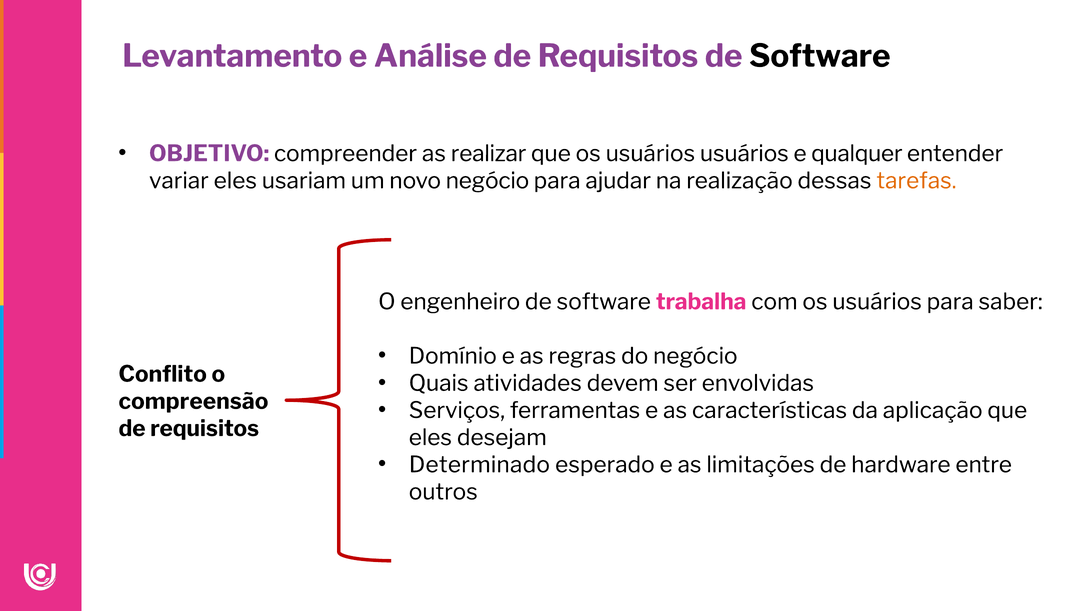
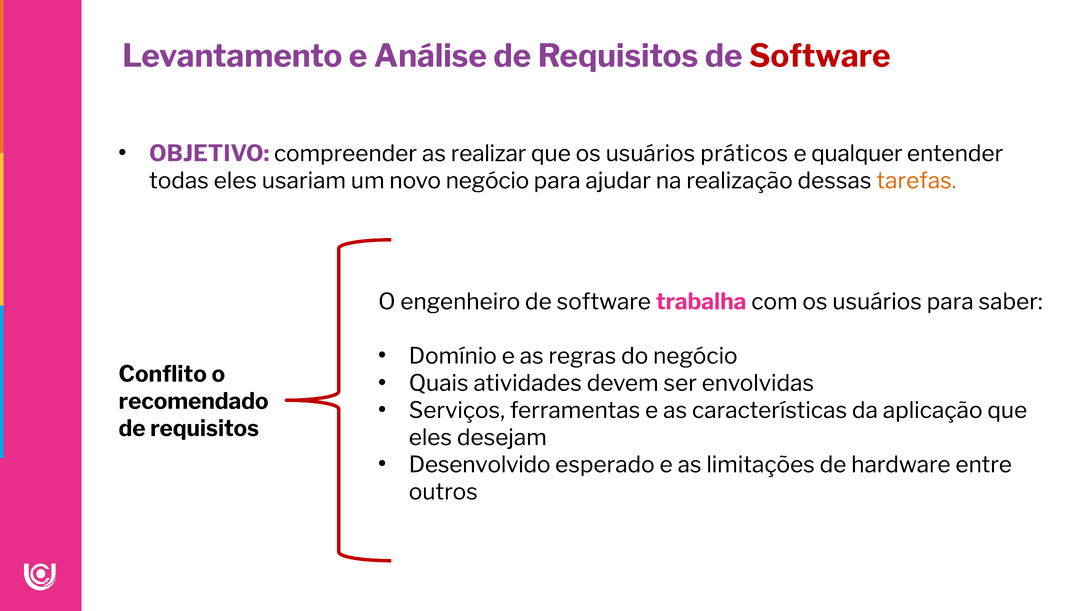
Software at (820, 56) colour: black -> red
usuários usuários: usuários -> práticos
variar: variar -> todas
compreensão: compreensão -> recomendado
Determinado: Determinado -> Desenvolvido
